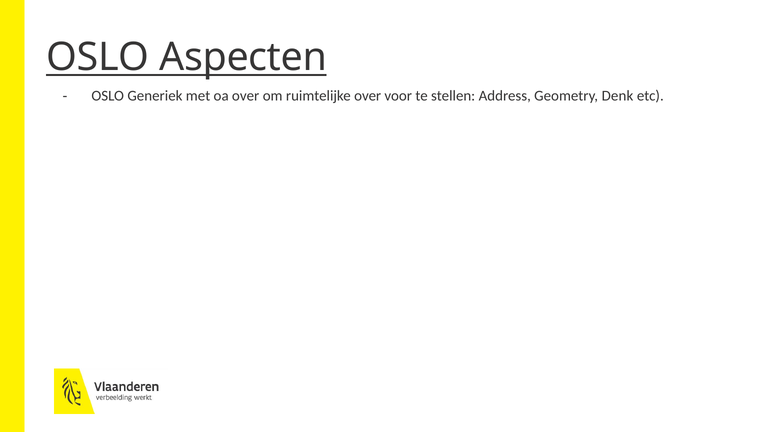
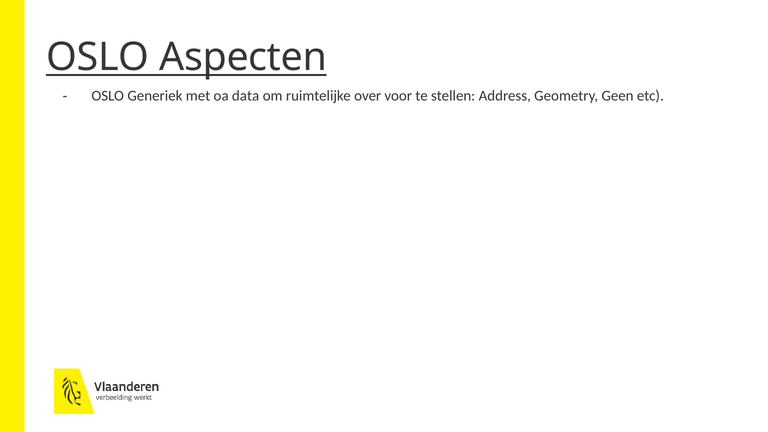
oa over: over -> data
Denk: Denk -> Geen
